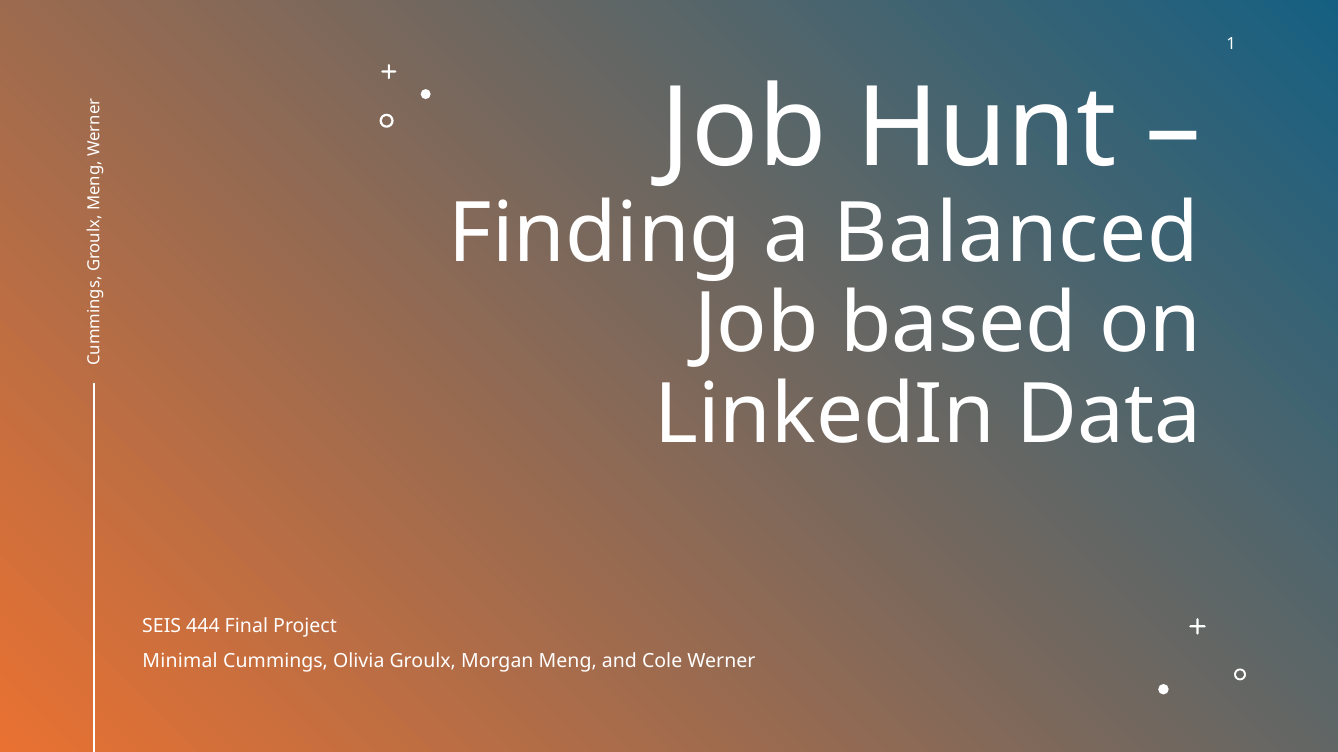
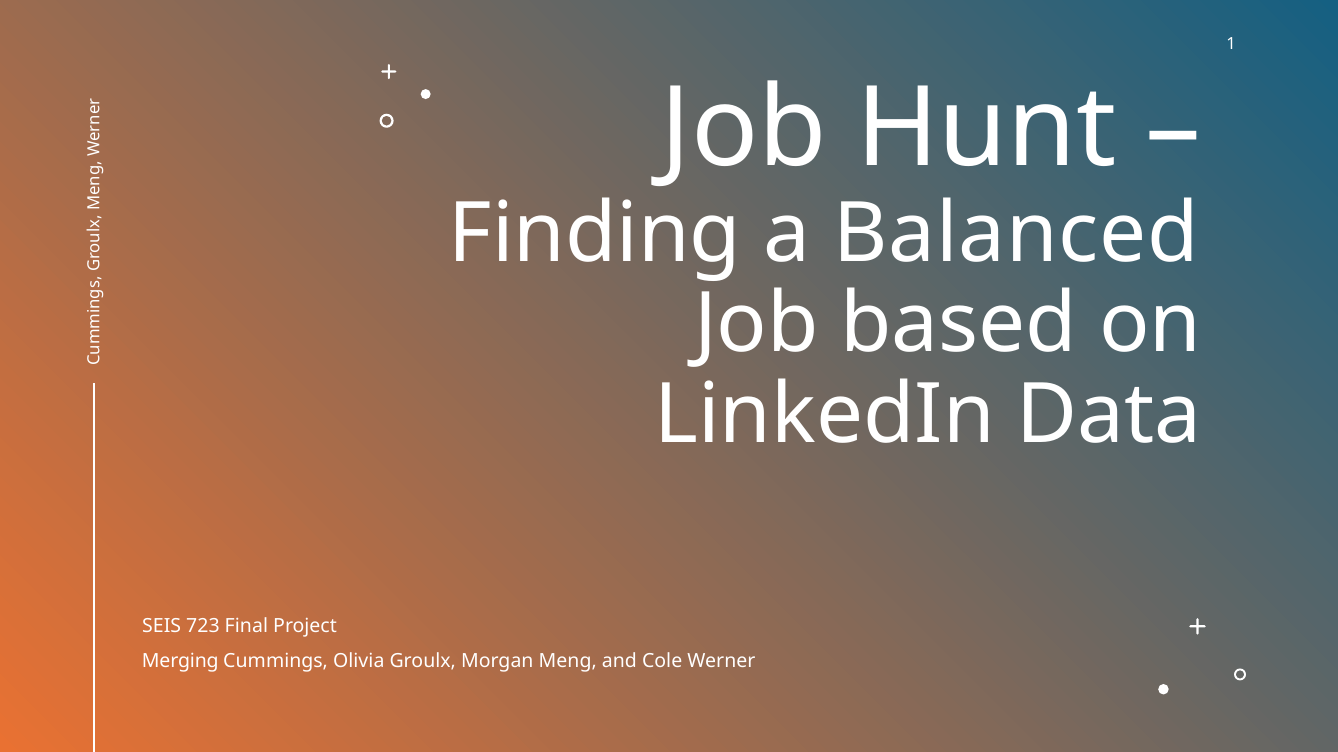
444: 444 -> 723
Minimal: Minimal -> Merging
